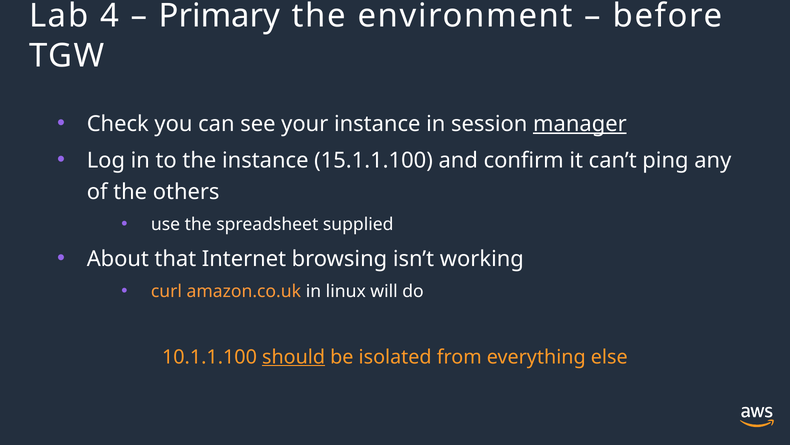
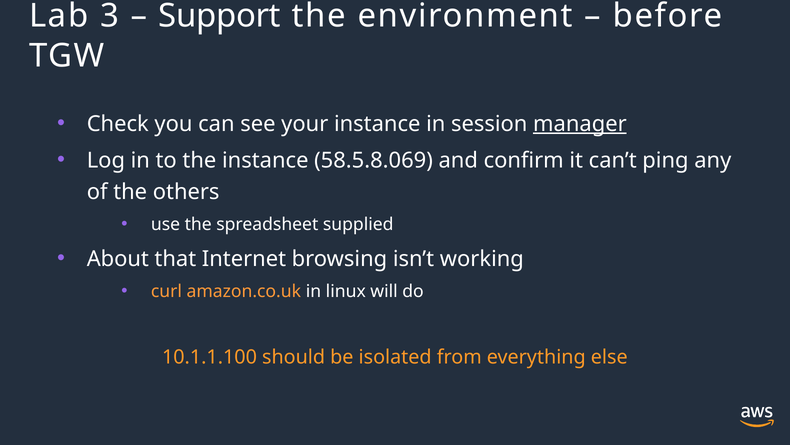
4: 4 -> 3
Primary: Primary -> Support
15.1.1.100: 15.1.1.100 -> 58.5.8.069
should underline: present -> none
